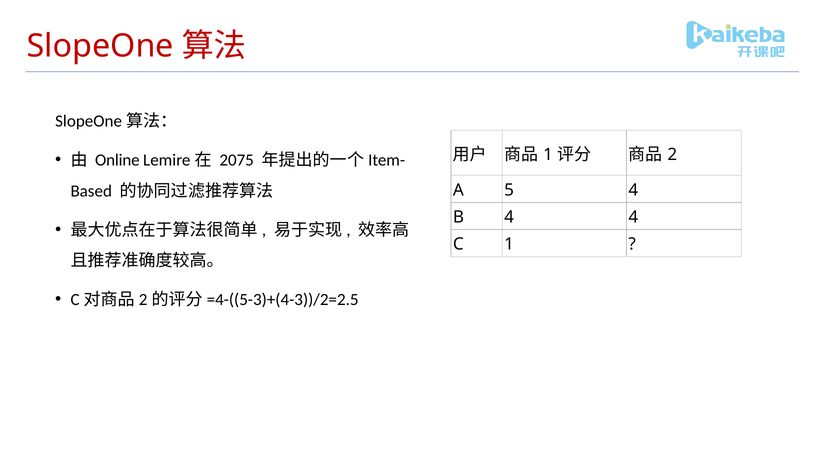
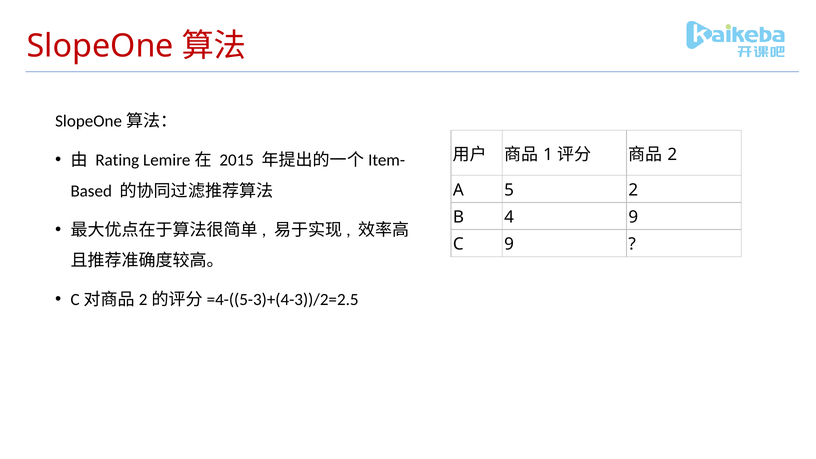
Online: Online -> Rating
2075: 2075 -> 2015
5 4: 4 -> 2
4 4: 4 -> 9
C 1: 1 -> 9
